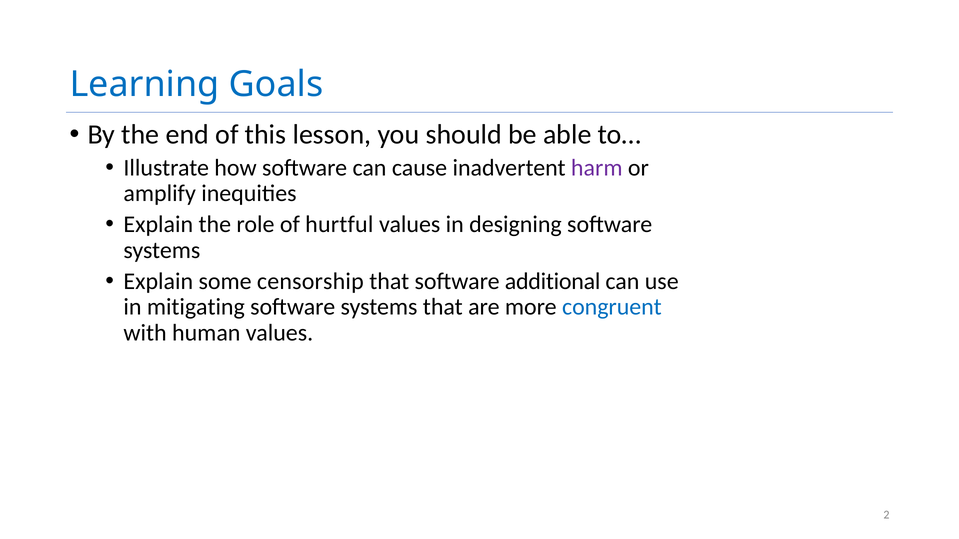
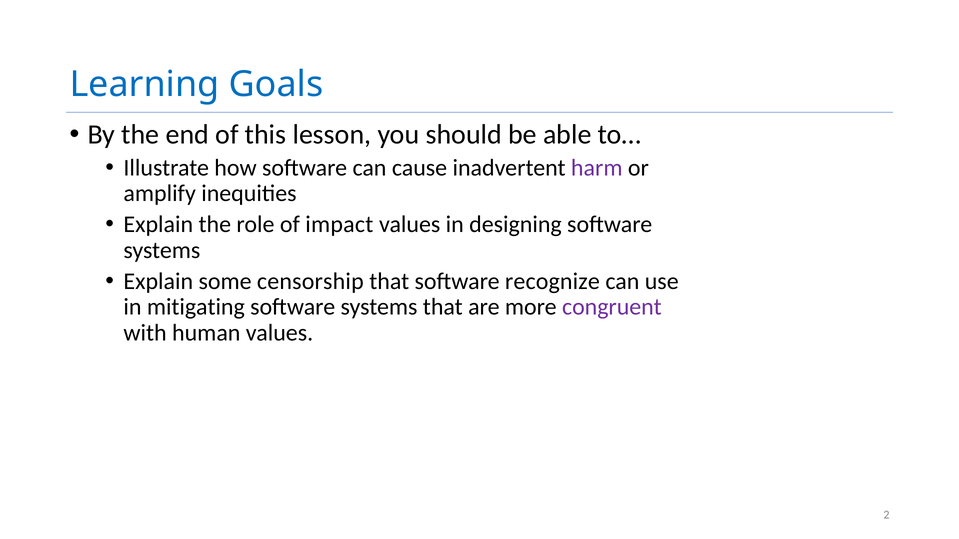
hurtful: hurtful -> impact
additional: additional -> recognize
congruent colour: blue -> purple
